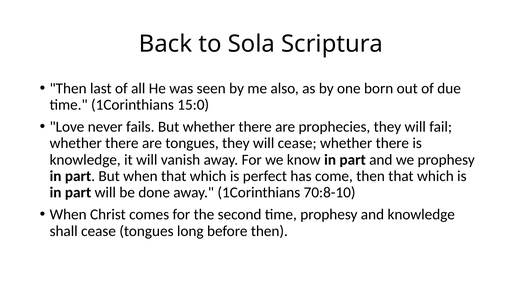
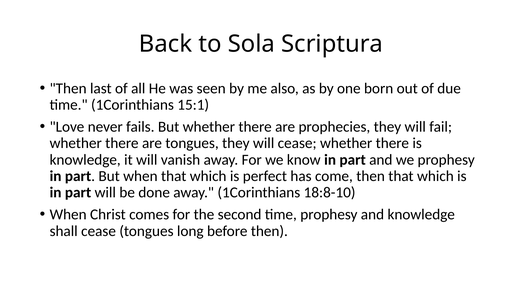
15:0: 15:0 -> 15:1
70:8-10: 70:8-10 -> 18:8-10
